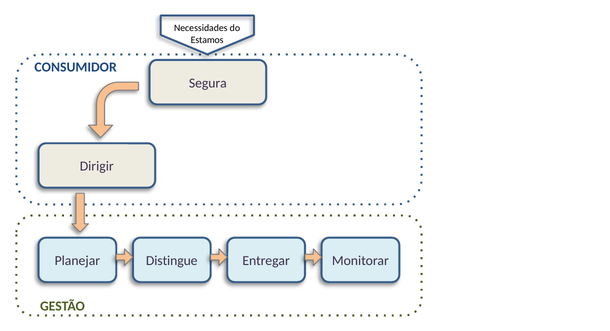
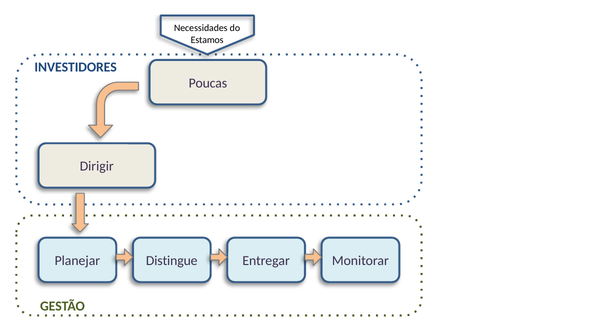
CONSUMIDOR: CONSUMIDOR -> INVESTIDORES
Segura: Segura -> Poucas
